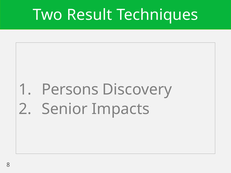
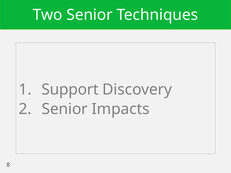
Two Result: Result -> Senior
Persons: Persons -> Support
